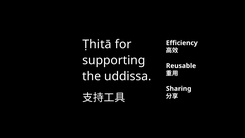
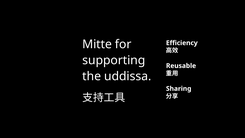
Ṭhitā: Ṭhitā -> Mitte
